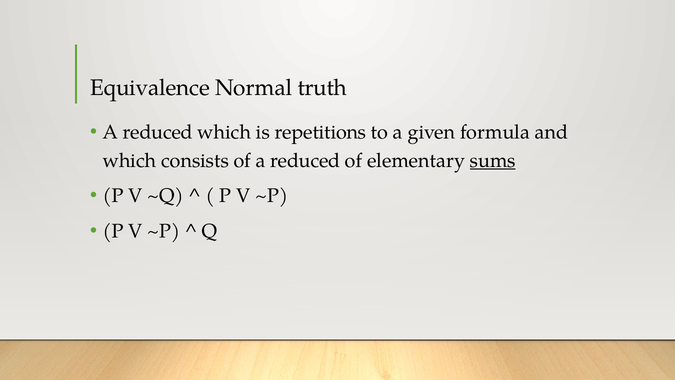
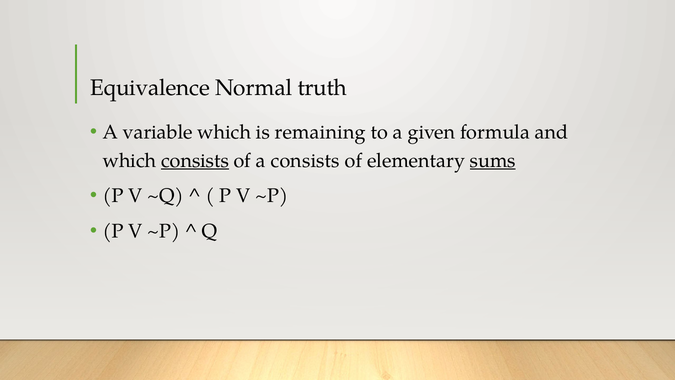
reduced at (158, 132): reduced -> variable
repetitions: repetitions -> remaining
consists at (195, 160) underline: none -> present
of a reduced: reduced -> consists
